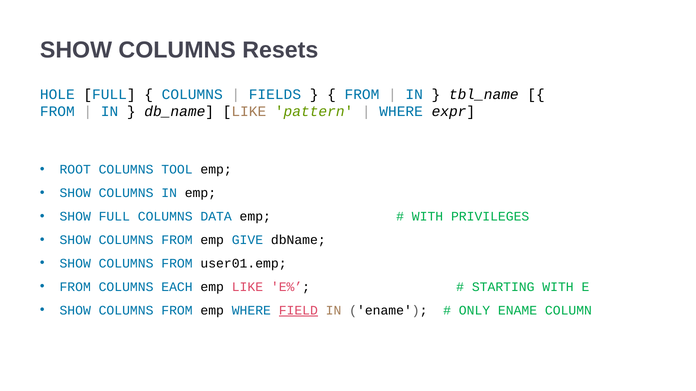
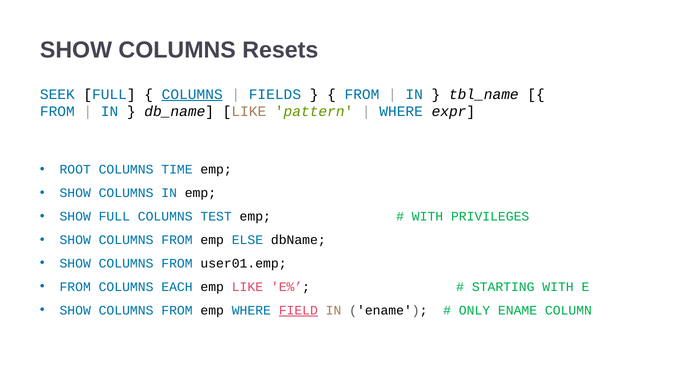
HOLE: HOLE -> SEEK
COLUMNS at (192, 94) underline: none -> present
TOOL: TOOL -> TIME
DATA: DATA -> TEST
GIVE: GIVE -> ELSE
